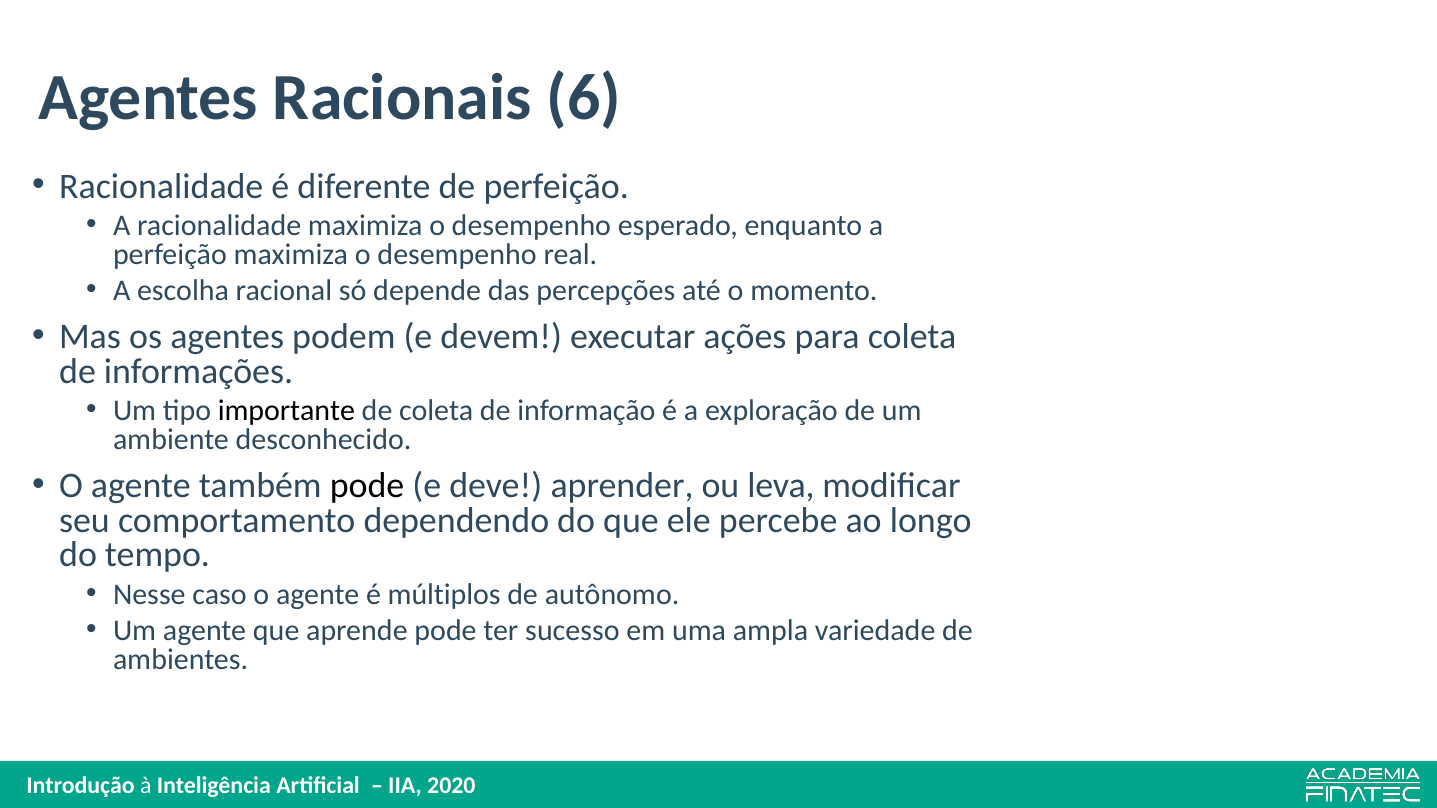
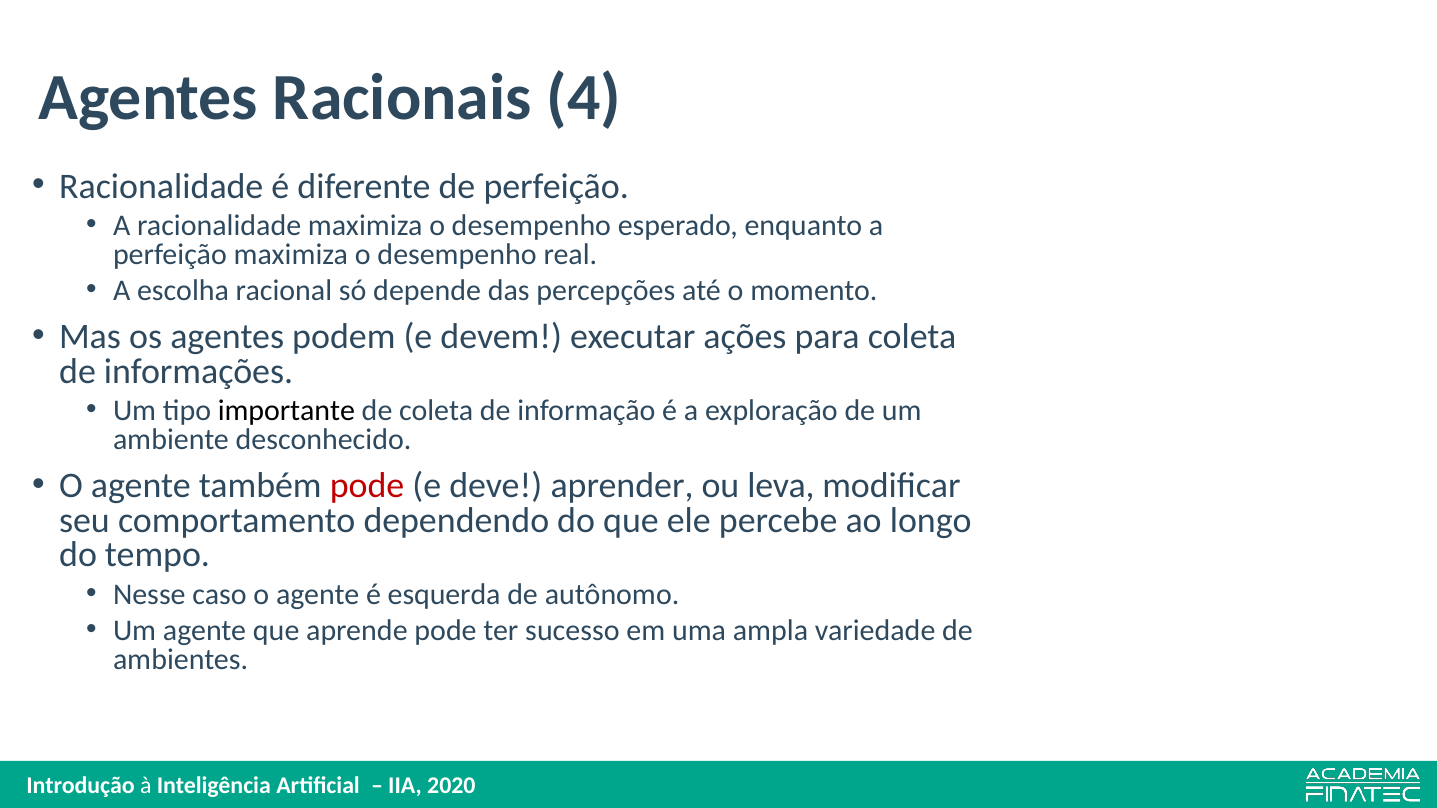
6: 6 -> 4
pode at (367, 486) colour: black -> red
múltiplos: múltiplos -> esquerda
